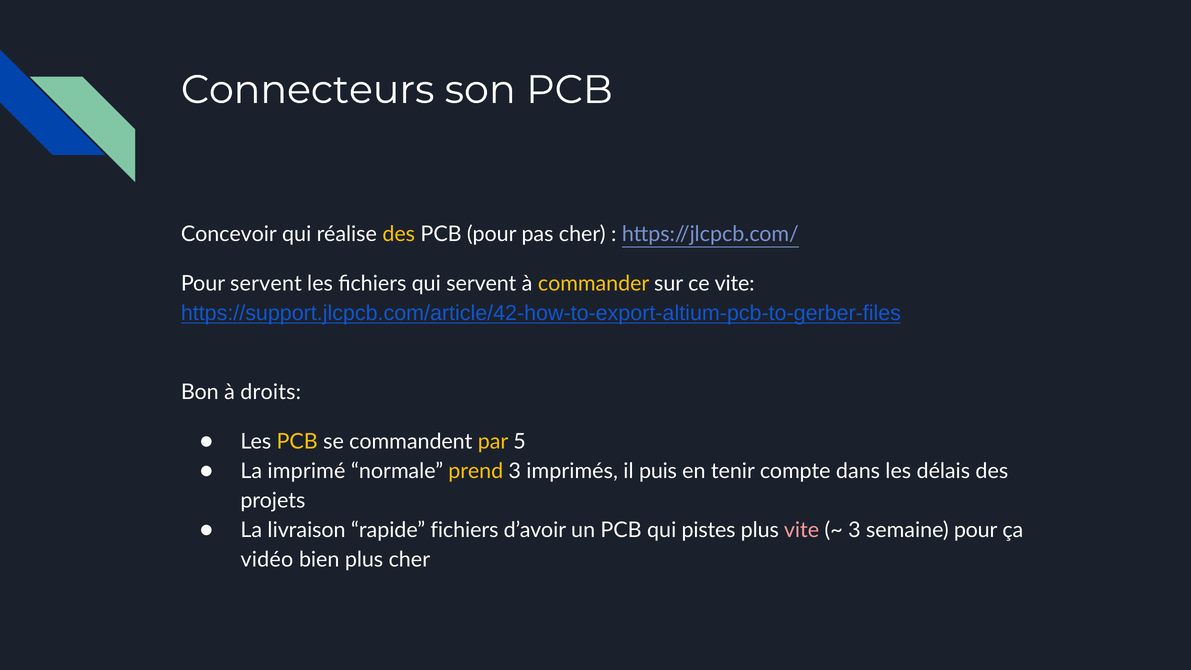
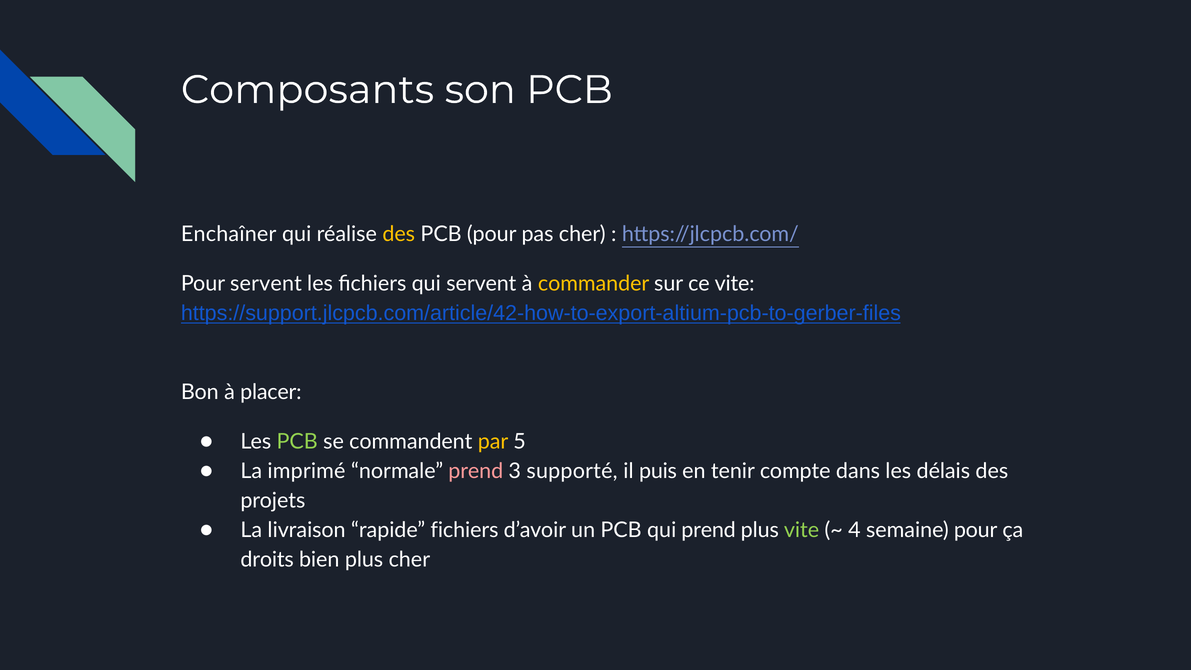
Connecteurs: Connecteurs -> Composants
Concevoir: Concevoir -> Enchaîner
droits: droits -> placer
PCB at (297, 442) colour: yellow -> light green
prend at (476, 471) colour: yellow -> pink
imprimés: imprimés -> supporté
qui pistes: pistes -> prend
vite at (802, 530) colour: pink -> light green
3 at (854, 530): 3 -> 4
vidéo: vidéo -> droits
